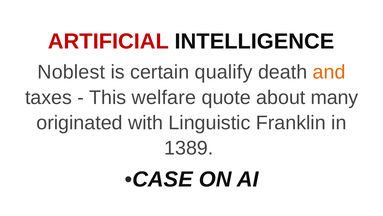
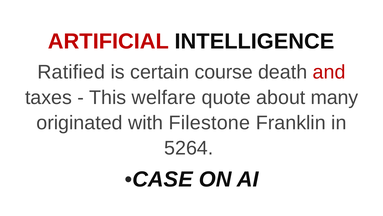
Noblest: Noblest -> Ratified
qualify: qualify -> course
and colour: orange -> red
Linguistic: Linguistic -> Filestone
1389: 1389 -> 5264
